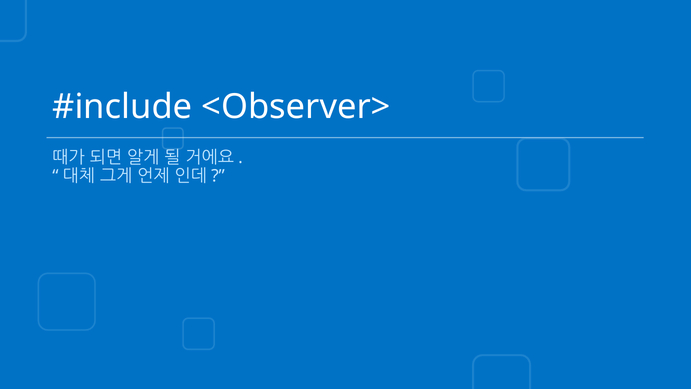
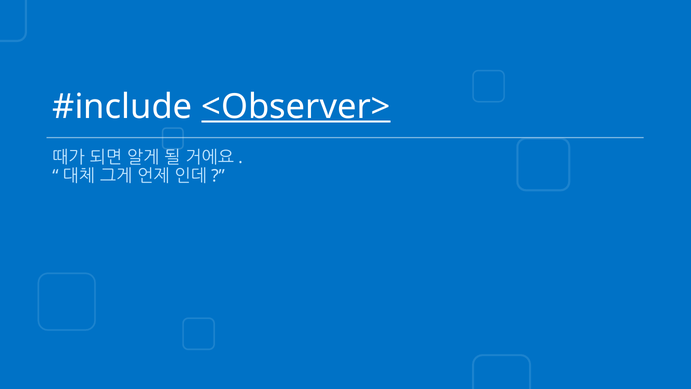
<Observer> underline: none -> present
